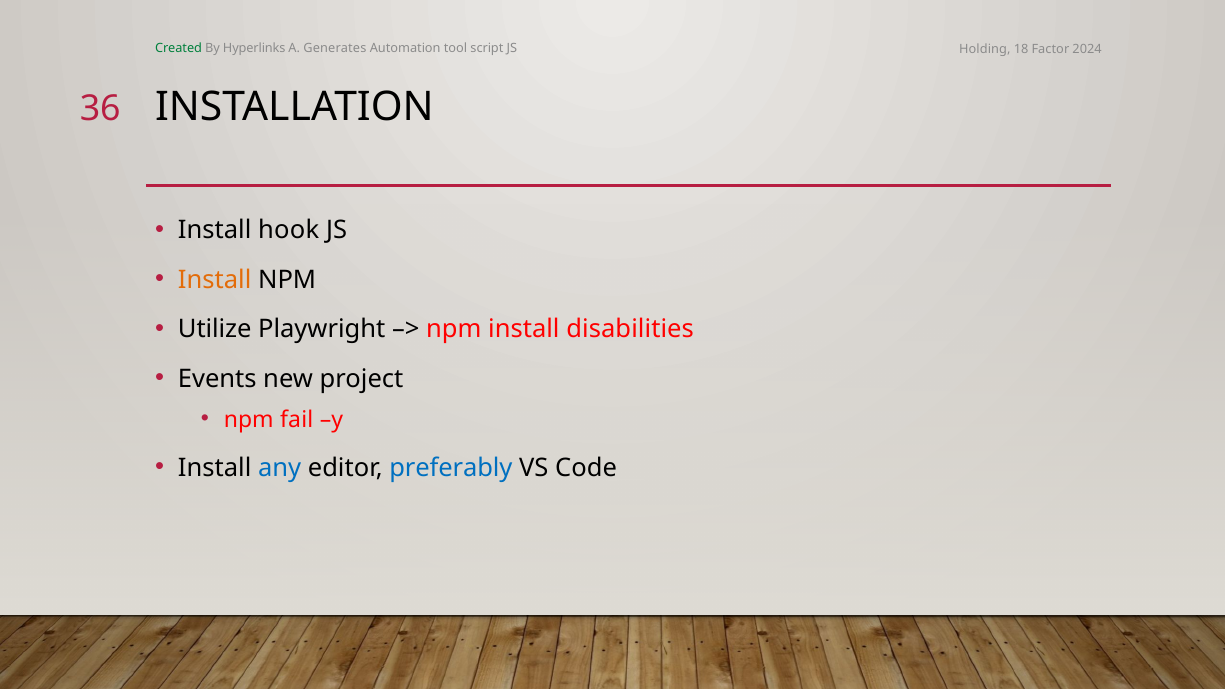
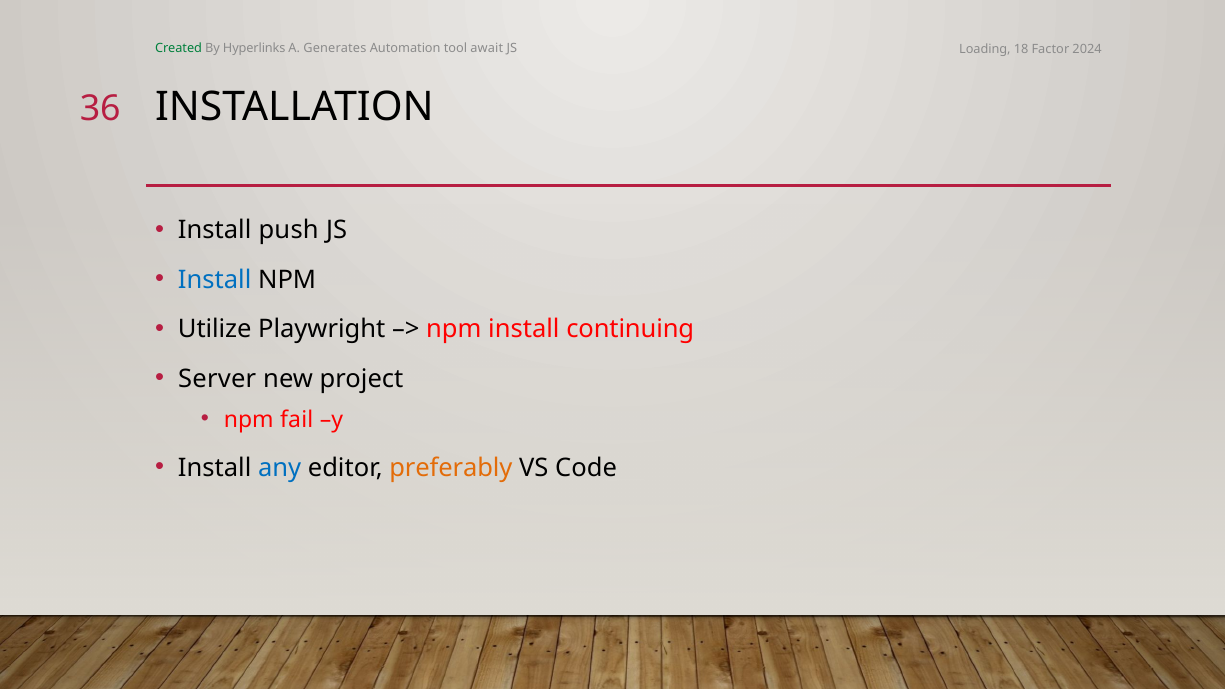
script: script -> await
Holding: Holding -> Loading
hook: hook -> push
Install at (215, 280) colour: orange -> blue
disabilities: disabilities -> continuing
Events: Events -> Server
preferably colour: blue -> orange
